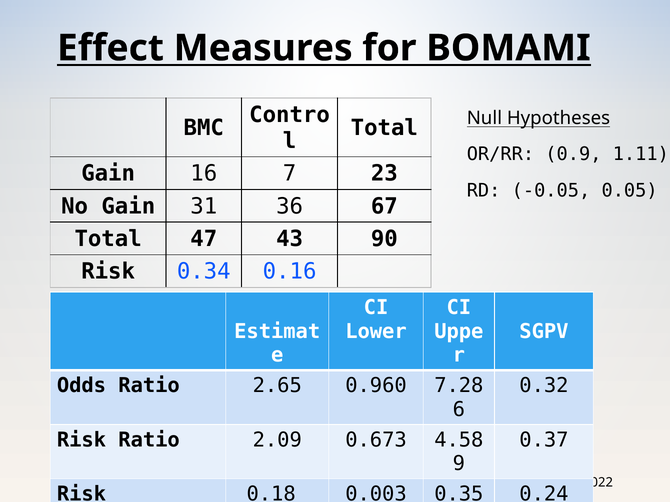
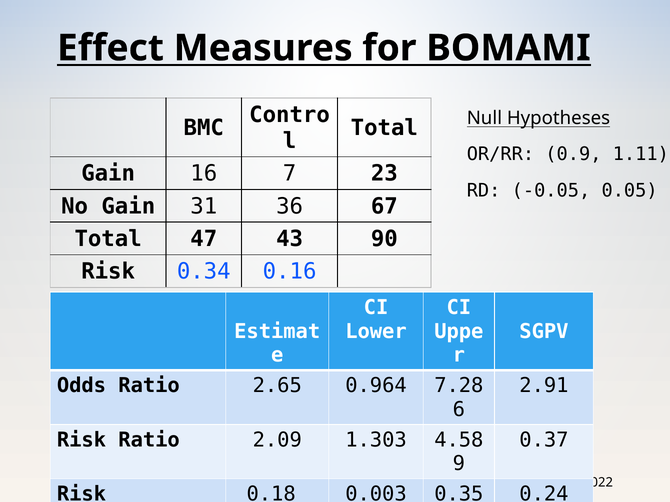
0.960: 0.960 -> 0.964
0.32: 0.32 -> 2.91
0.673: 0.673 -> 1.303
